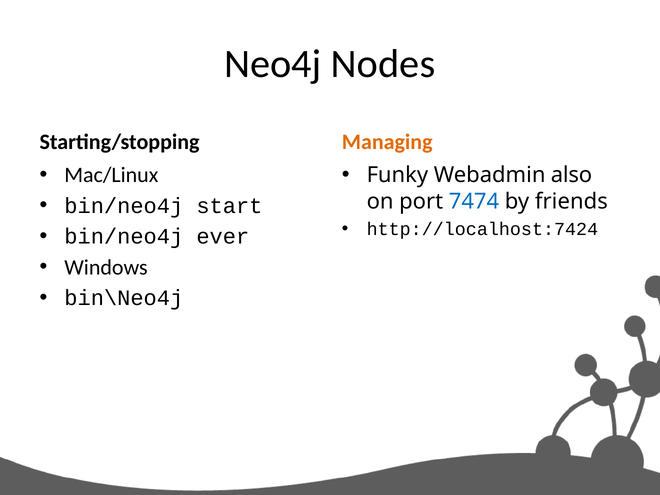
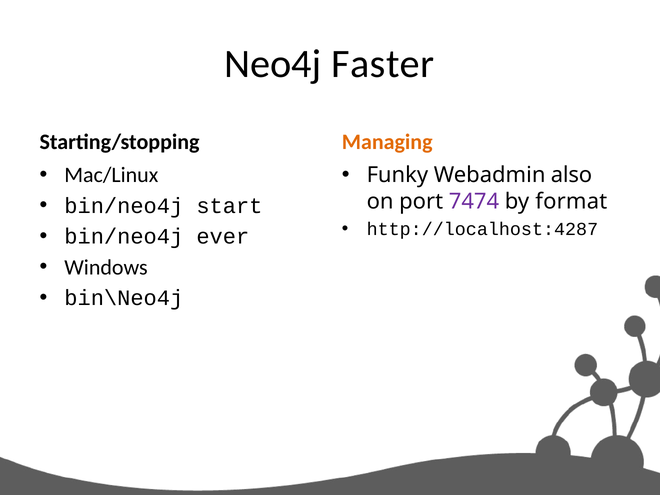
Nodes: Nodes -> Faster
7474 colour: blue -> purple
friends: friends -> format
http://localhost:7424: http://localhost:7424 -> http://localhost:4287
